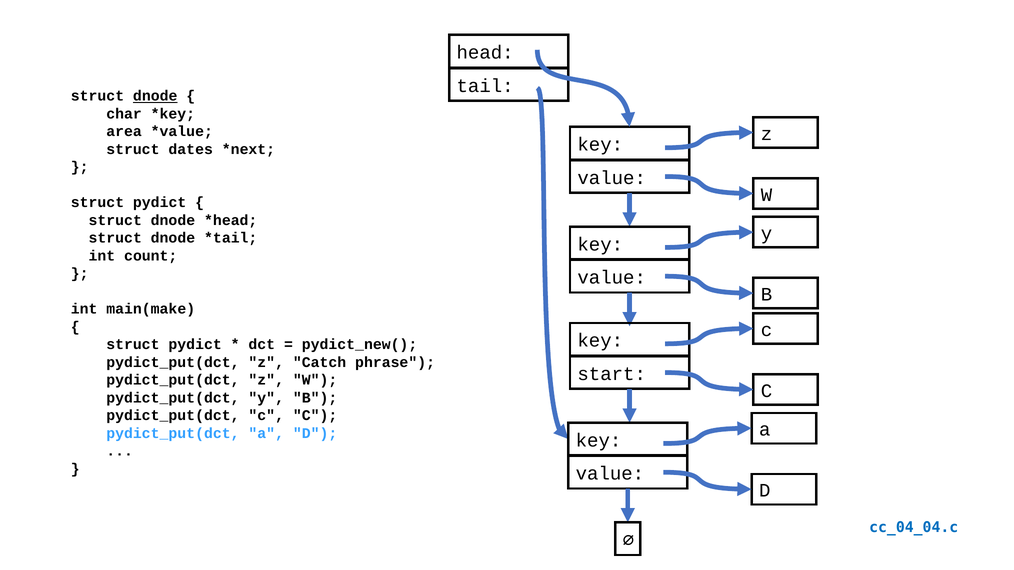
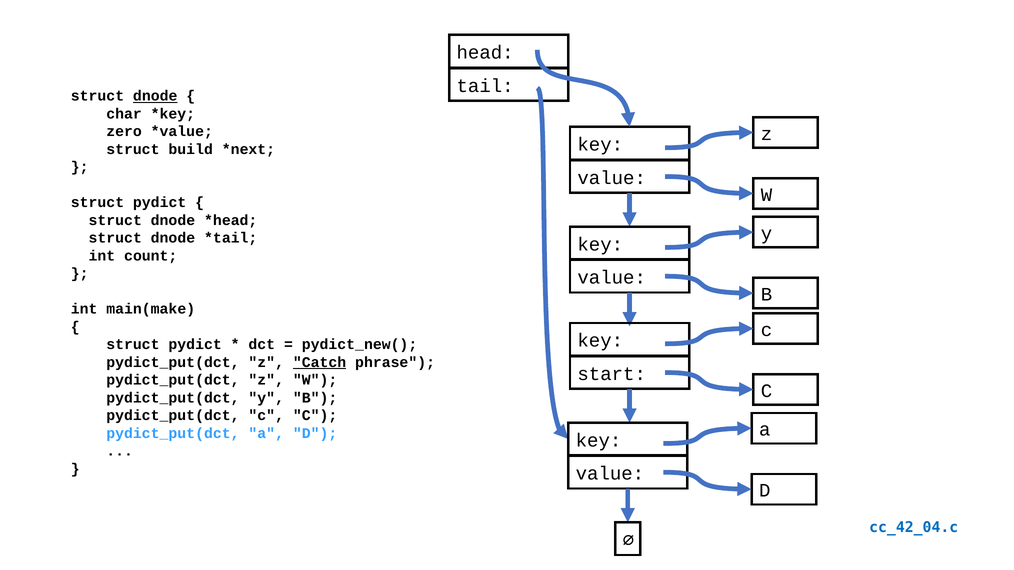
area: area -> zero
dates: dates -> build
Catch underline: none -> present
cc_04_04.c: cc_04_04.c -> cc_42_04.c
